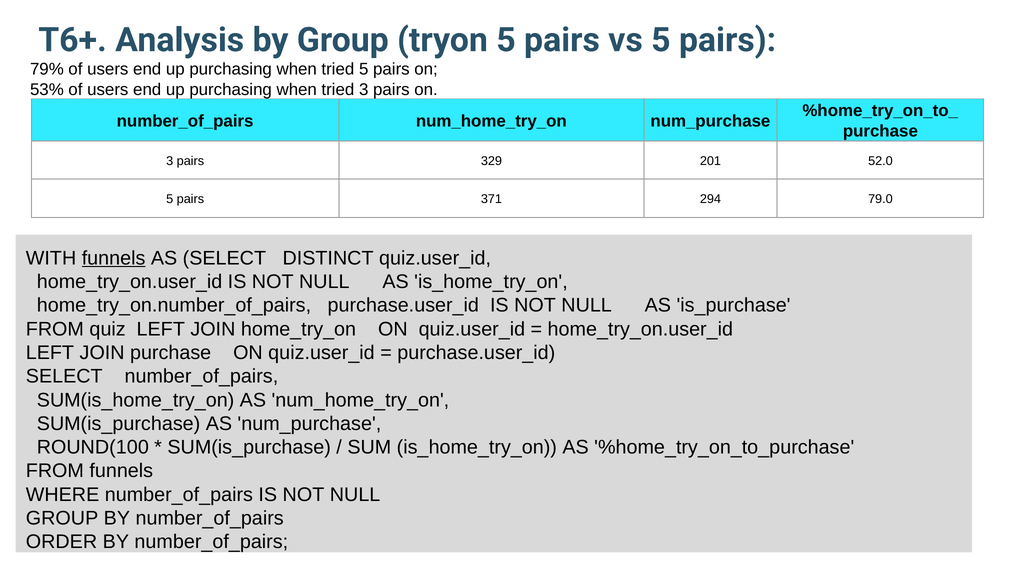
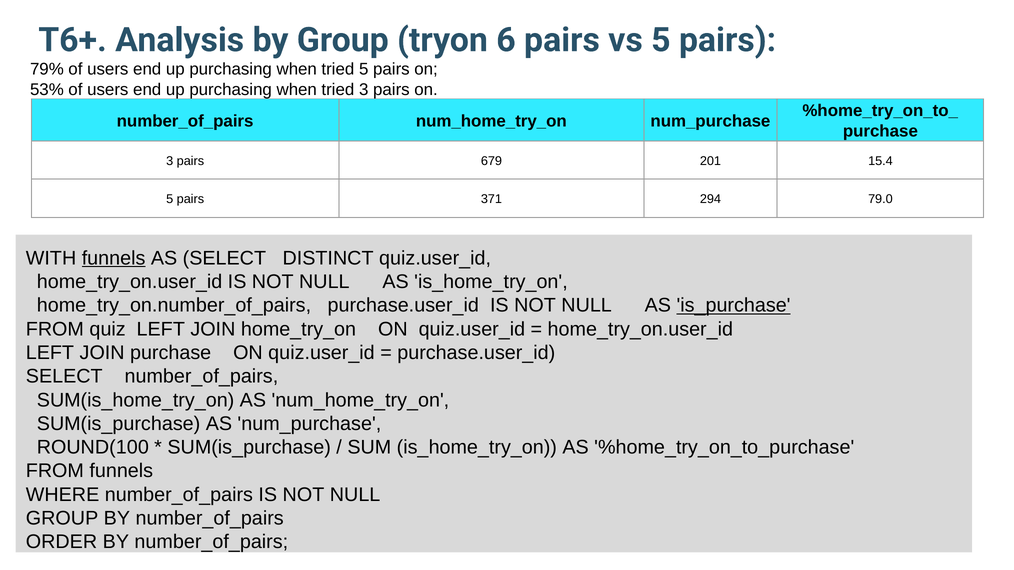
tryon 5: 5 -> 6
329: 329 -> 679
52.0: 52.0 -> 15.4
is_purchase underline: none -> present
